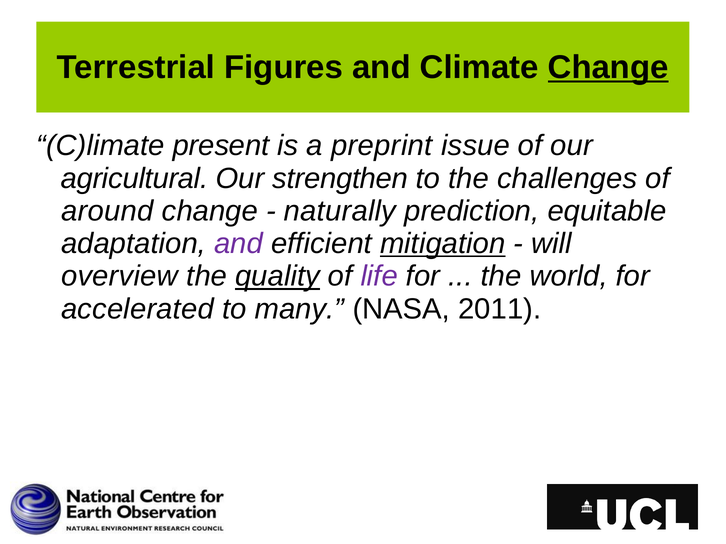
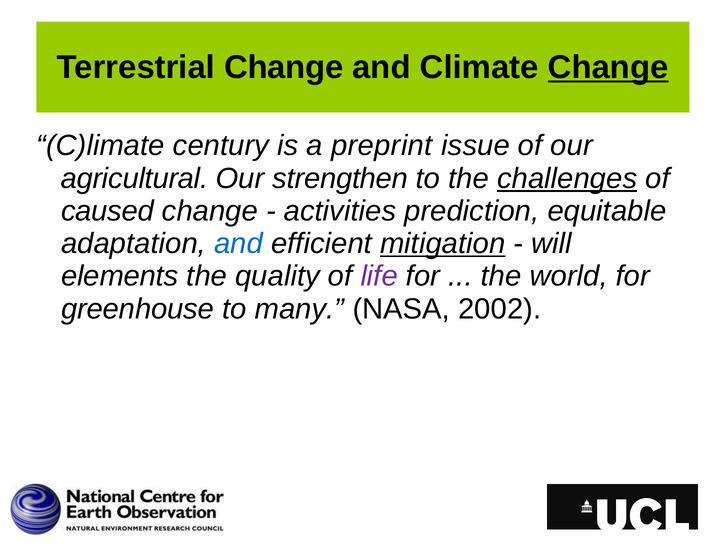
Terrestrial Figures: Figures -> Change
present: present -> century
challenges underline: none -> present
around: around -> caused
naturally: naturally -> activities
and at (238, 244) colour: purple -> blue
overview: overview -> elements
quality underline: present -> none
accelerated: accelerated -> greenhouse
2011: 2011 -> 2002
